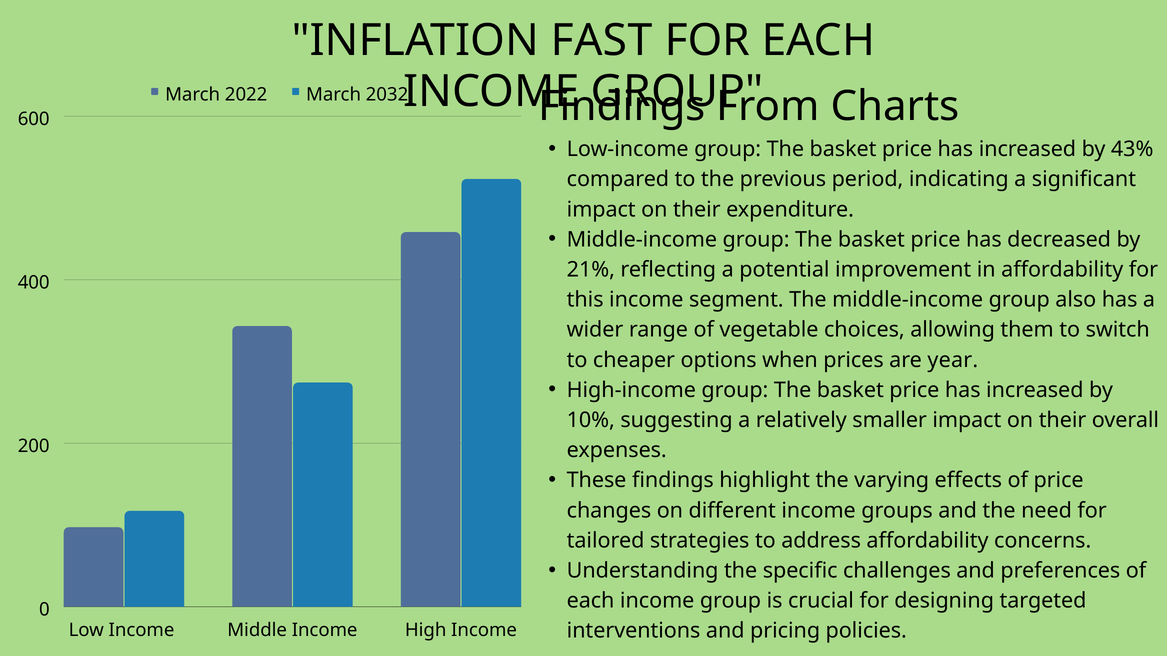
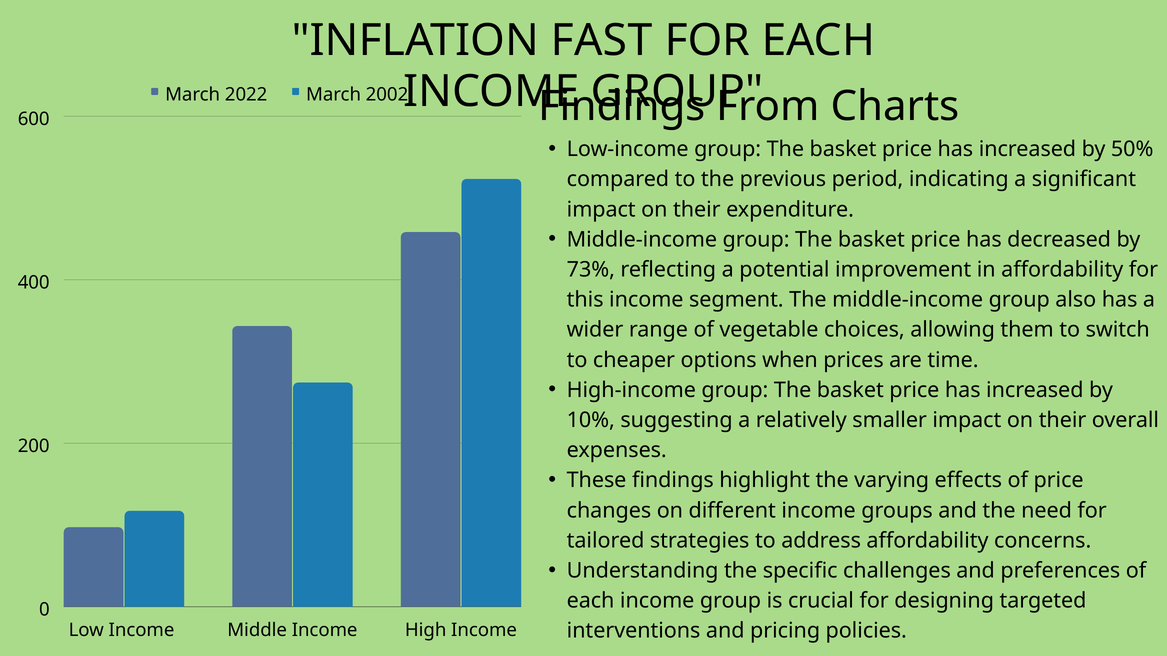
2032: 2032 -> 2002
43%: 43% -> 50%
21%: 21% -> 73%
year: year -> time
